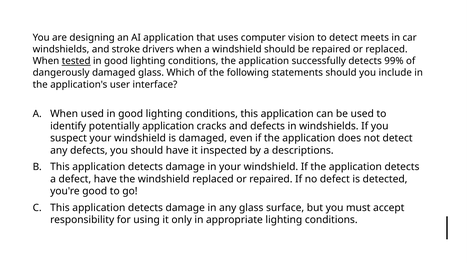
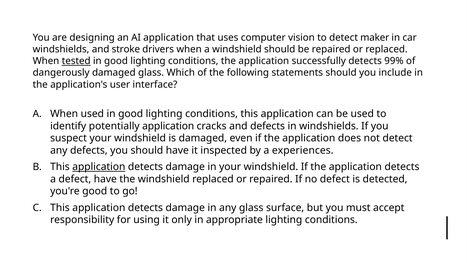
meets: meets -> maker
descriptions: descriptions -> experiences
application at (99, 167) underline: none -> present
